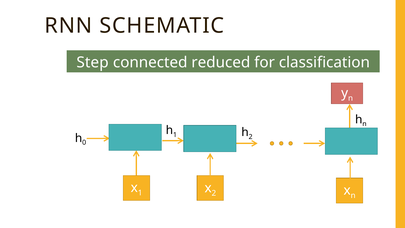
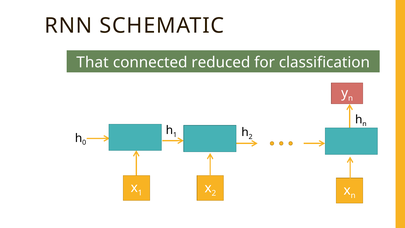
Step: Step -> That
